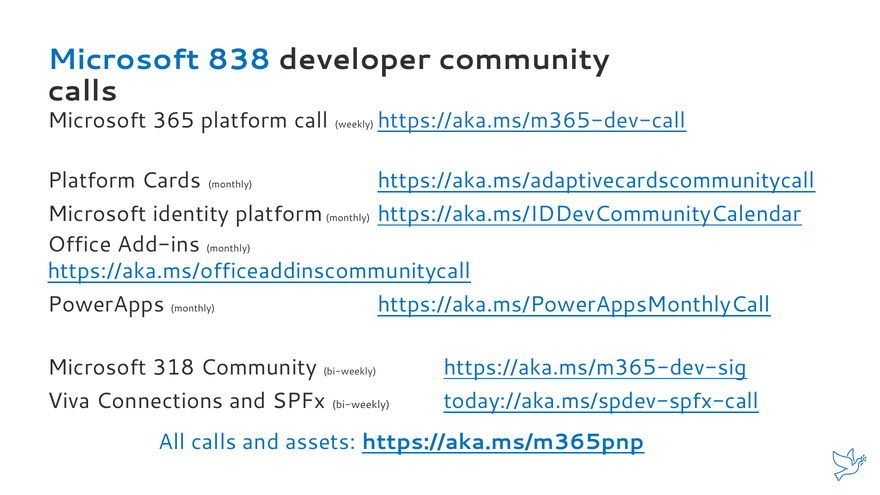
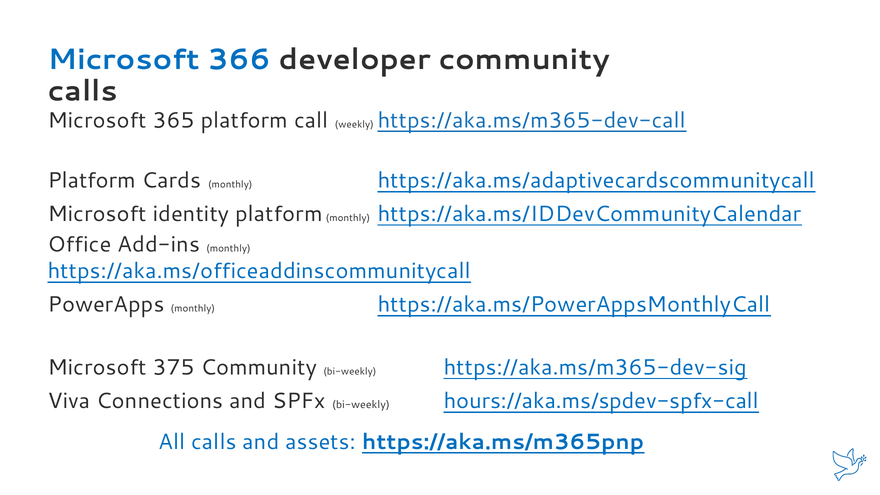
838: 838 -> 366
318: 318 -> 375
today://aka.ms/spdev-spfx-call: today://aka.ms/spdev-spfx-call -> hours://aka.ms/spdev-spfx-call
